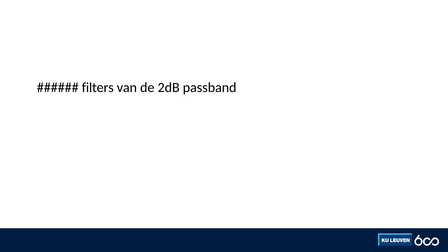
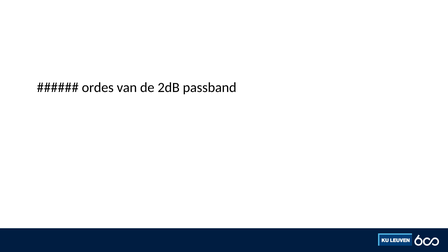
filters: filters -> ordes
